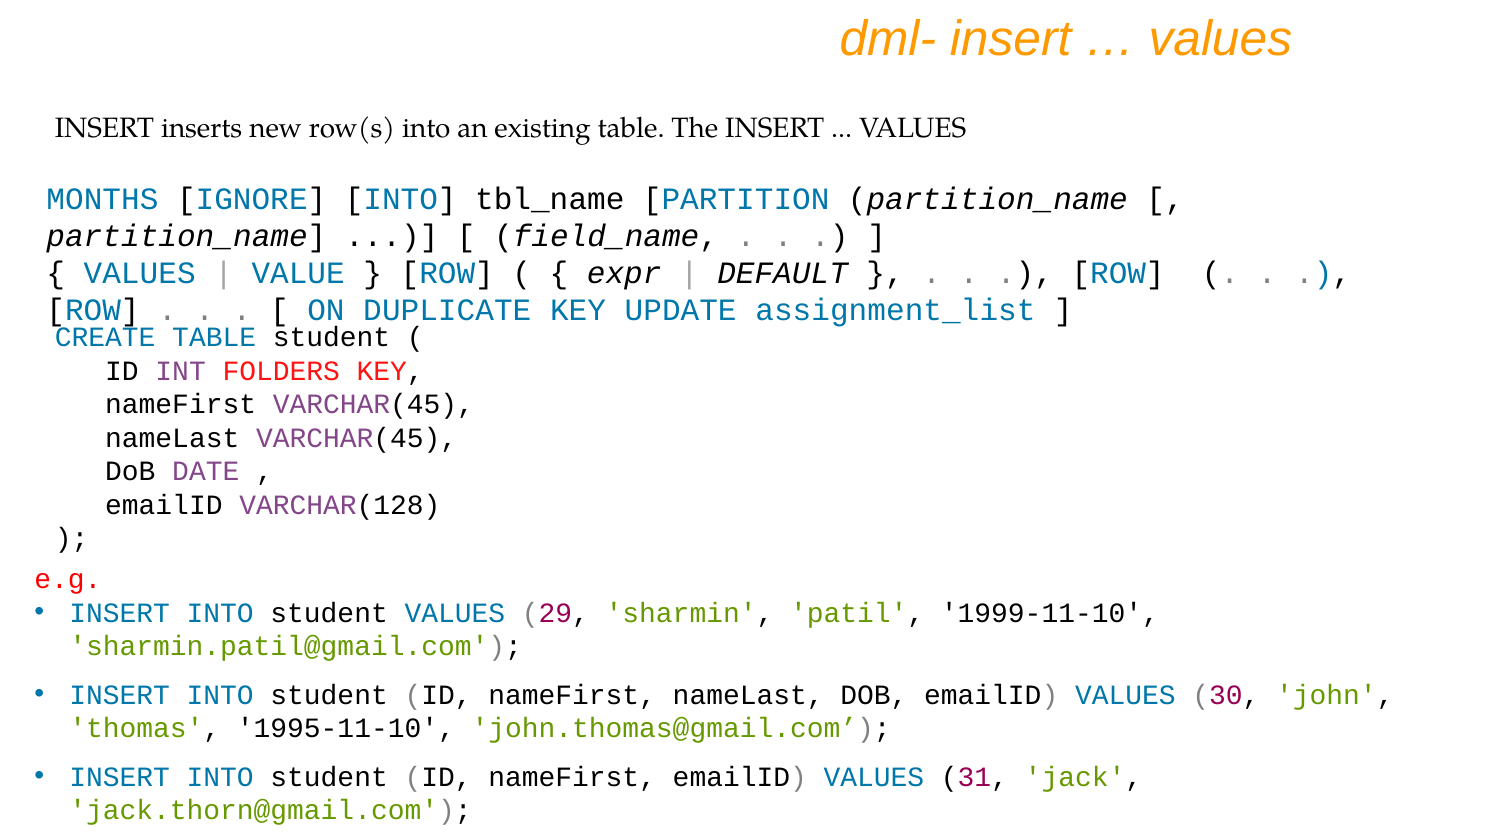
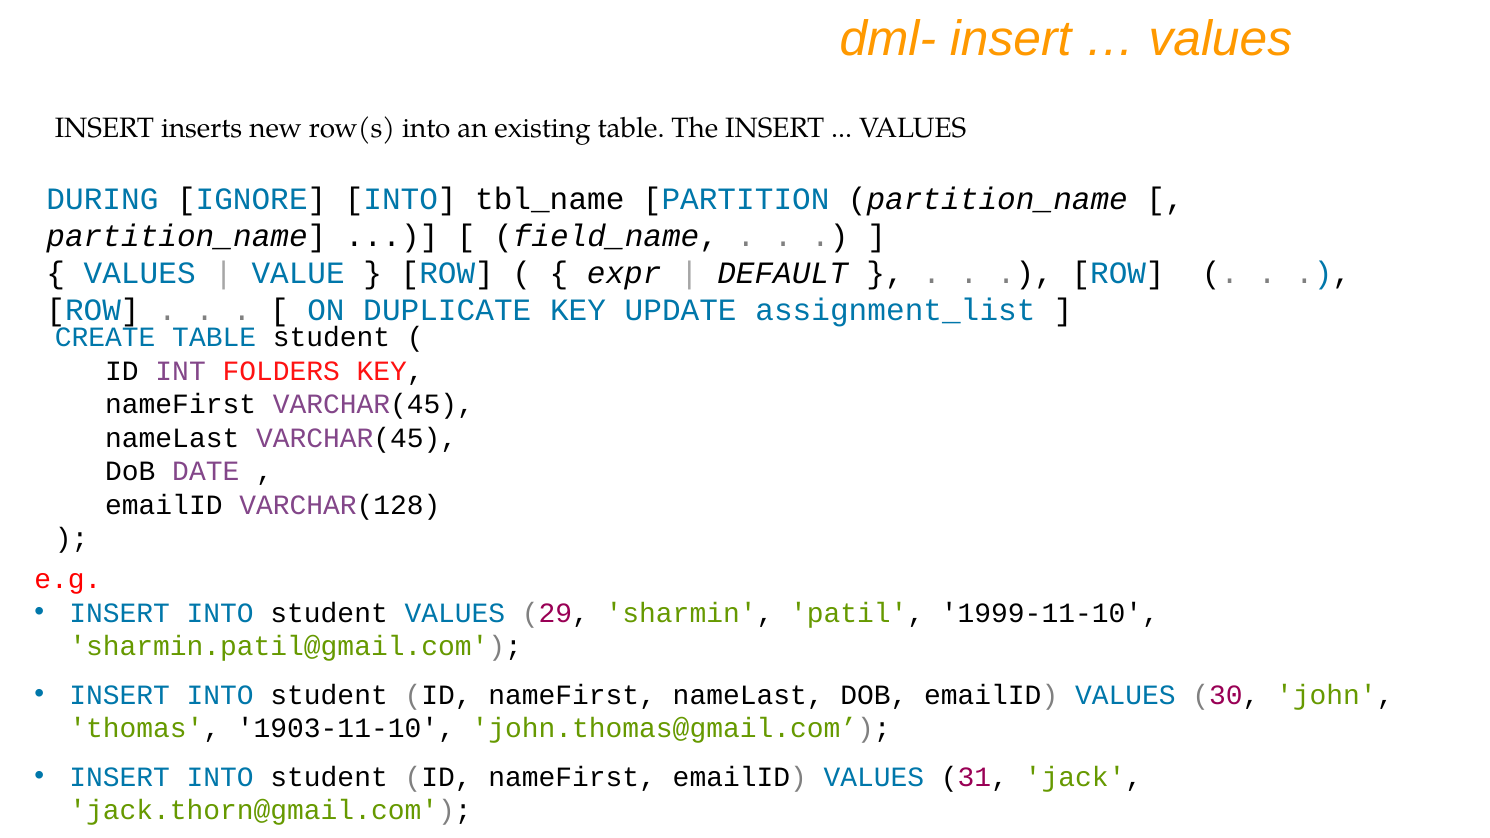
MONTHS: MONTHS -> DURING
1995-11-10: 1995-11-10 -> 1903-11-10
